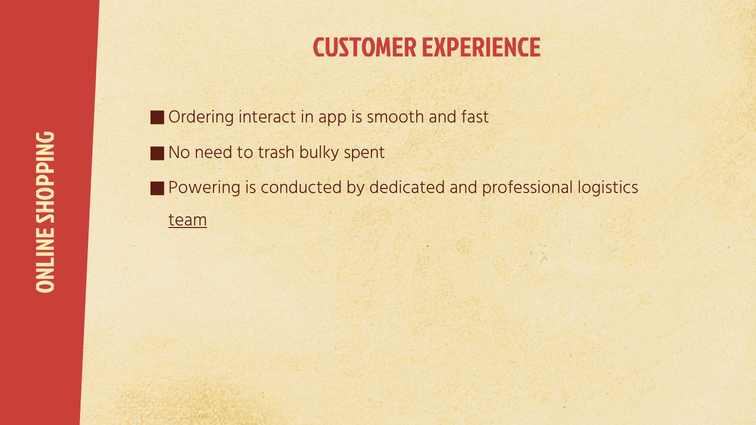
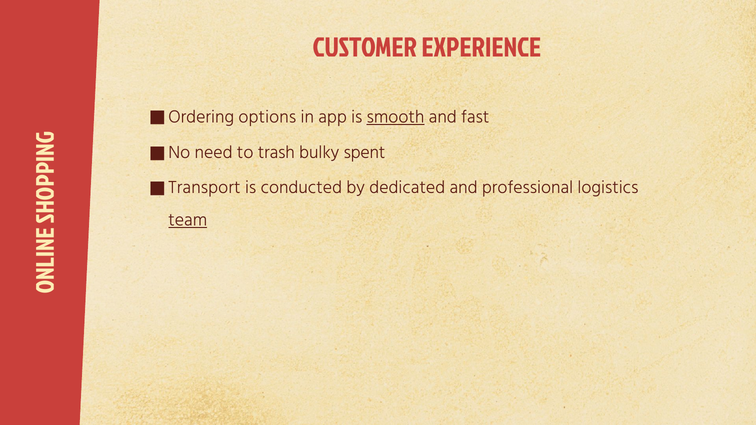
interact: interact -> options
smooth underline: none -> present
Powering: Powering -> Transport
